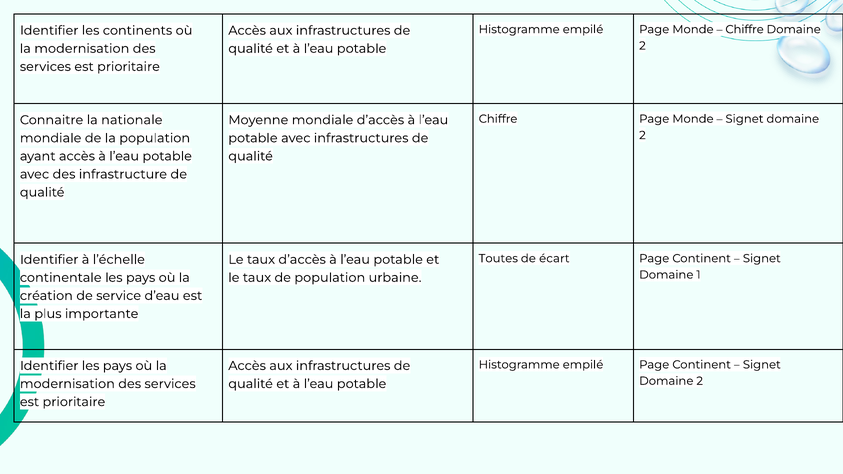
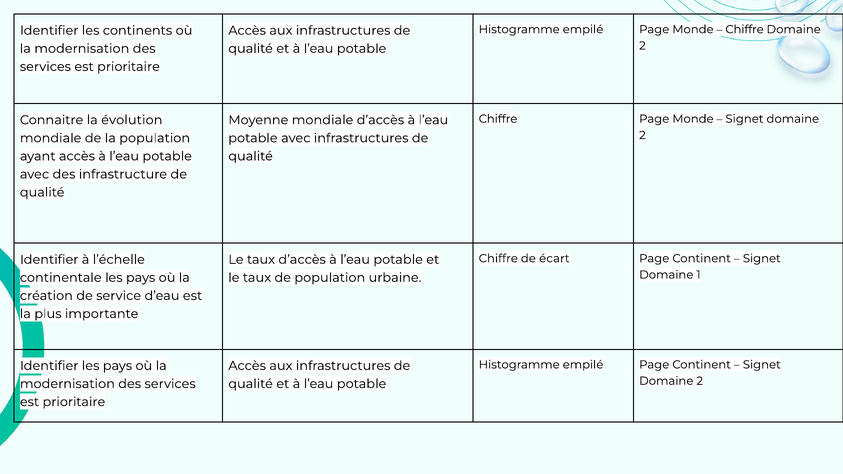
nationale: nationale -> évolution
Toutes at (498, 259): Toutes -> Chiffre
